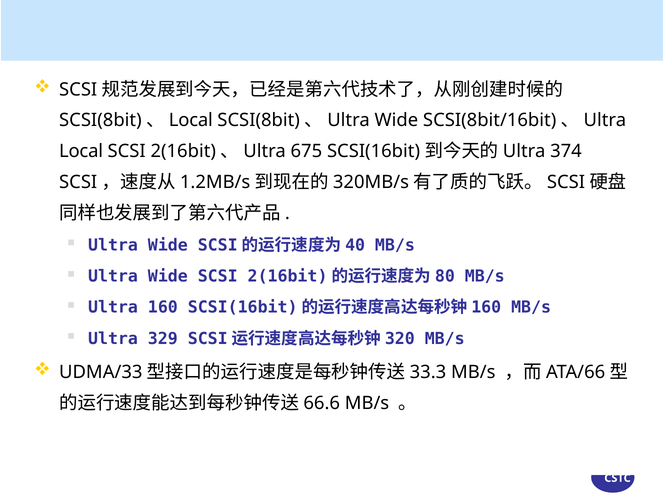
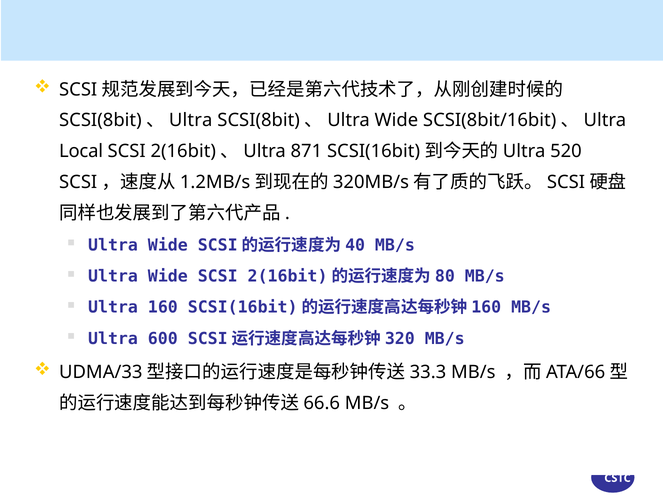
Local at (191, 120): Local -> Ultra
675: 675 -> 871
374: 374 -> 520
329: 329 -> 600
